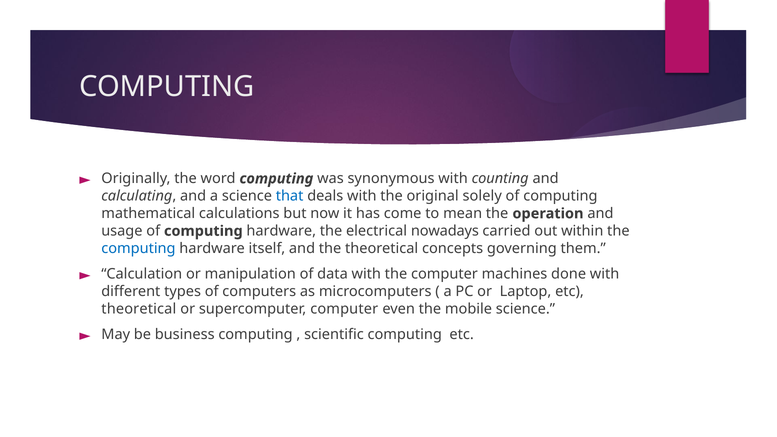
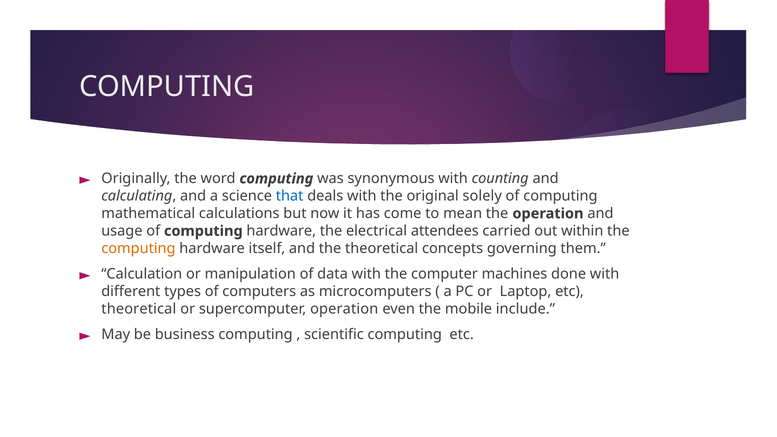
nowadays: nowadays -> attendees
computing at (138, 249) colour: blue -> orange
supercomputer computer: computer -> operation
mobile science: science -> include
